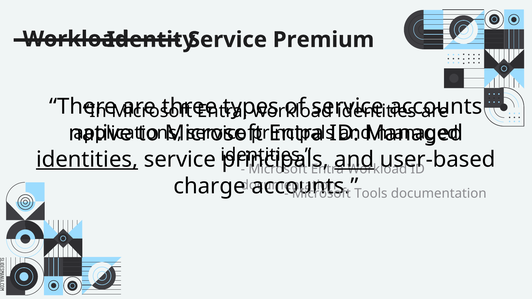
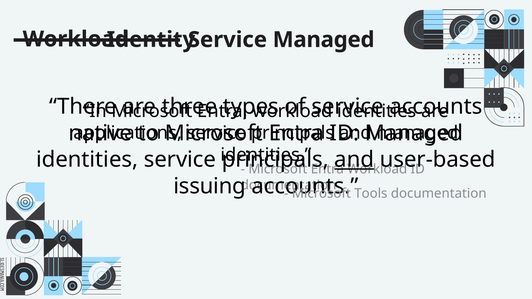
Service Premium: Premium -> Managed
identities at (87, 160) underline: present -> none
charge: charge -> issuing
